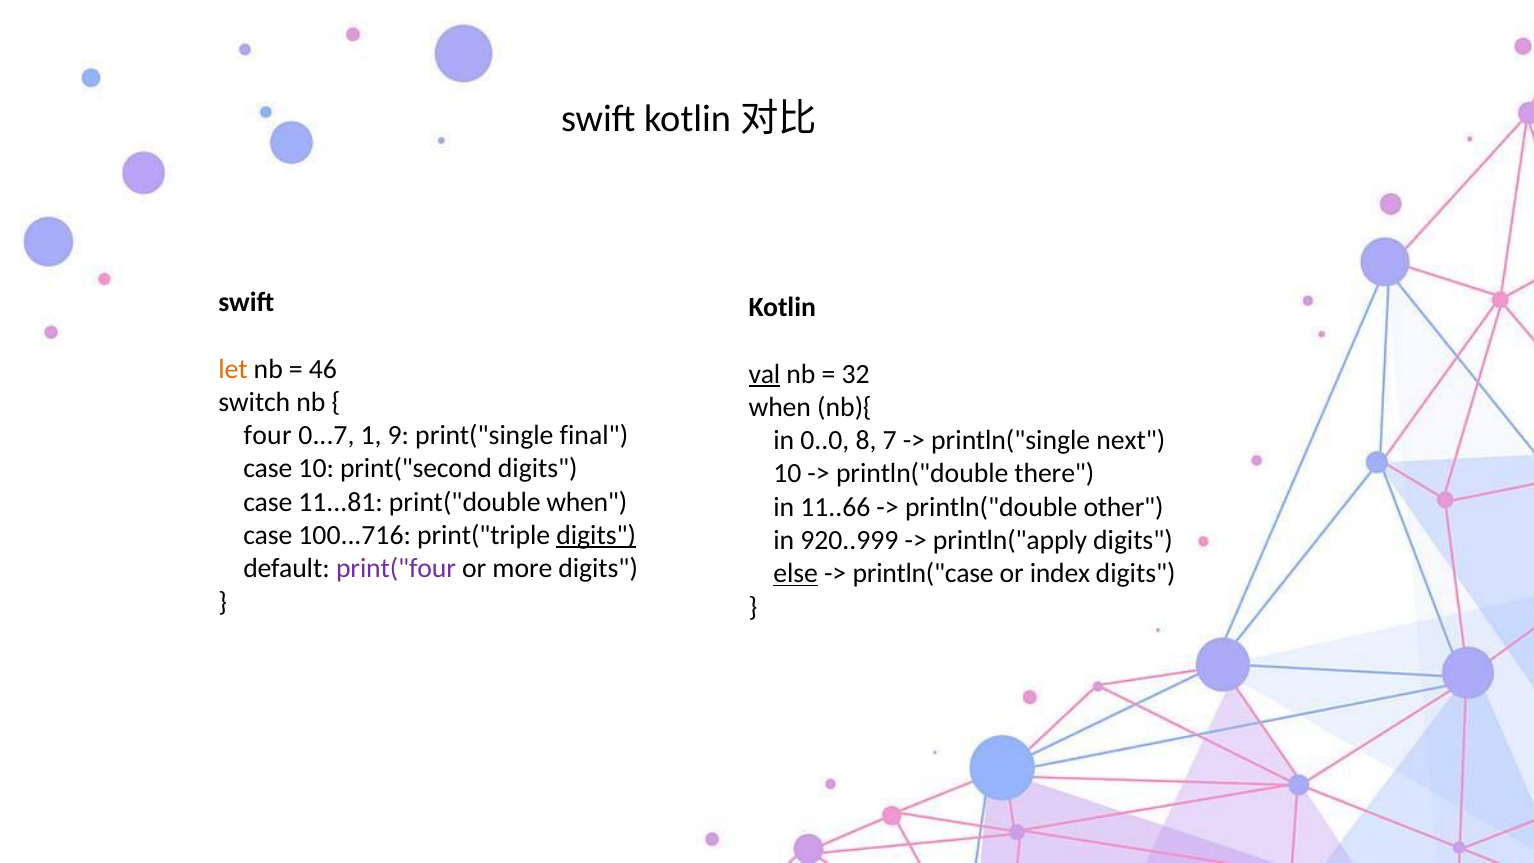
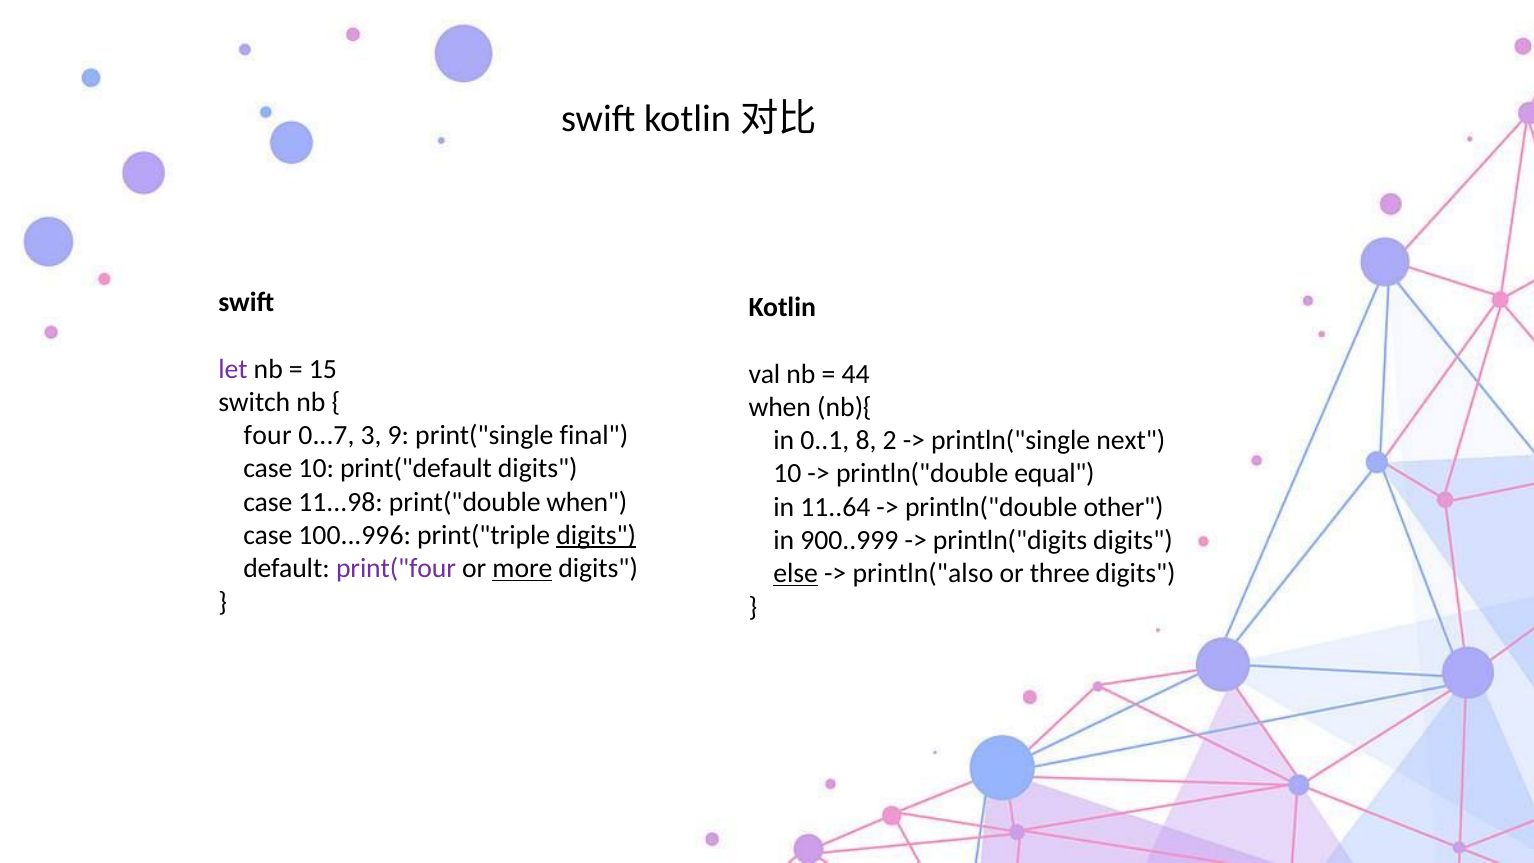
let colour: orange -> purple
46: 46 -> 15
val underline: present -> none
32: 32 -> 44
1: 1 -> 3
0..0: 0..0 -> 0..1
7: 7 -> 2
print("second: print("second -> print("default
there: there -> equal
11...81: 11...81 -> 11...98
11..66: 11..66 -> 11..64
100...716: 100...716 -> 100...996
920..999: 920..999 -> 900..999
println("apply: println("apply -> println("digits
more underline: none -> present
println("case: println("case -> println("also
index: index -> three
